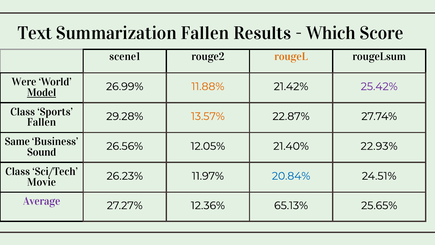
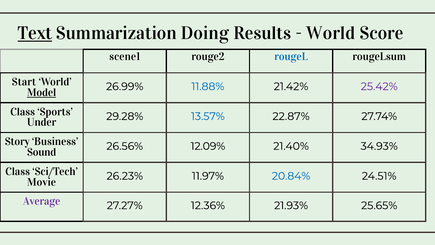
Text underline: none -> present
Summarization Fallen: Fallen -> Doing
Which at (331, 33): Which -> World
rougeL colour: orange -> blue
Were: Were -> Start
11.88% colour: orange -> blue
Fallen at (42, 122): Fallen -> Under
13.57% colour: orange -> blue
Same: Same -> Story
12.05%: 12.05% -> 12.09%
22.93%: 22.93% -> 34.93%
65.13%: 65.13% -> 21.93%
